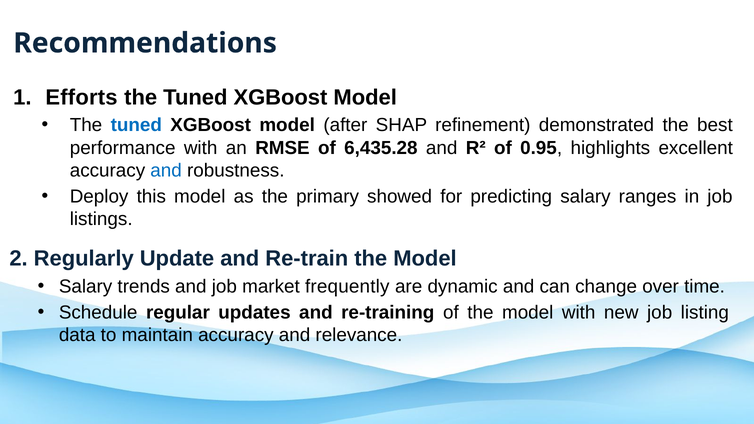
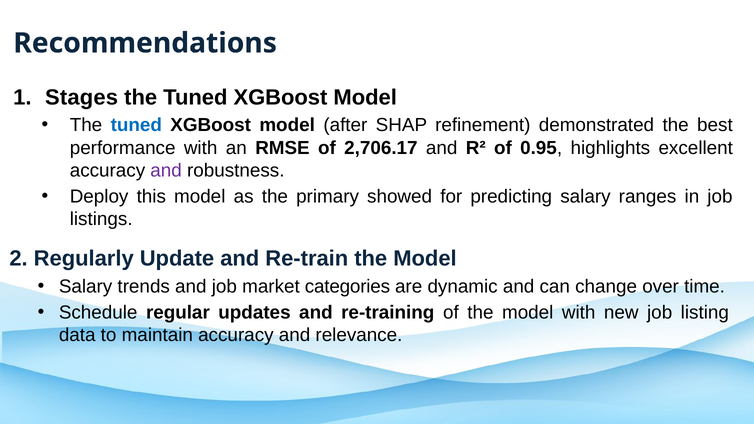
Efforts: Efforts -> Stages
6,435.28: 6,435.28 -> 2,706.17
and at (166, 170) colour: blue -> purple
frequently: frequently -> categories
